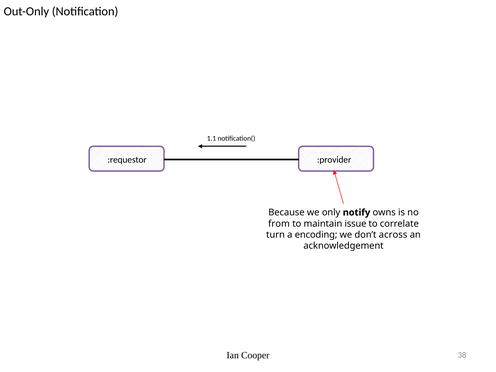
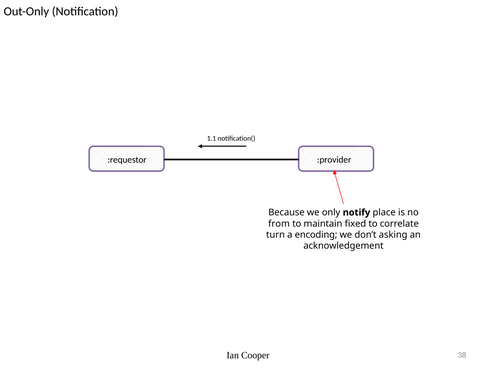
owns: owns -> place
issue: issue -> fixed
across: across -> asking
